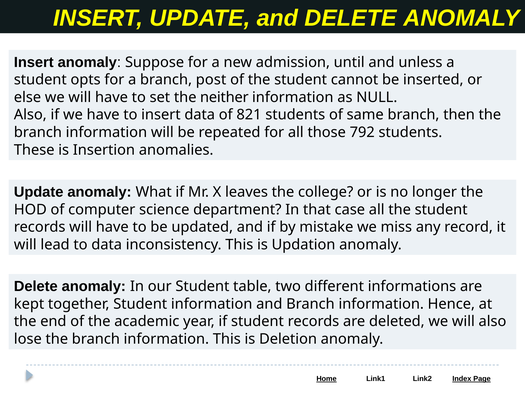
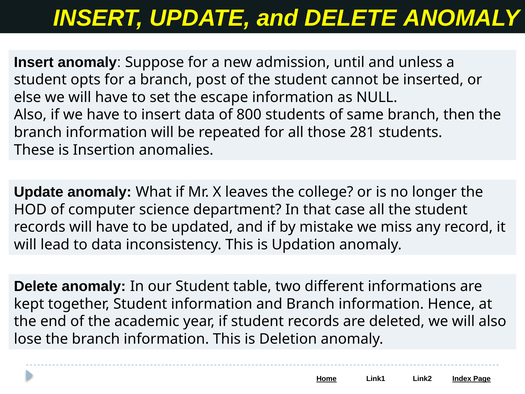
neither: neither -> escape
821: 821 -> 800
792: 792 -> 281
